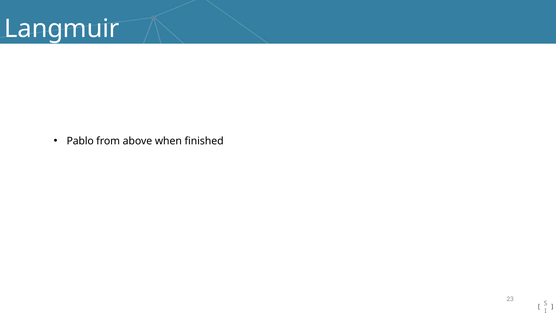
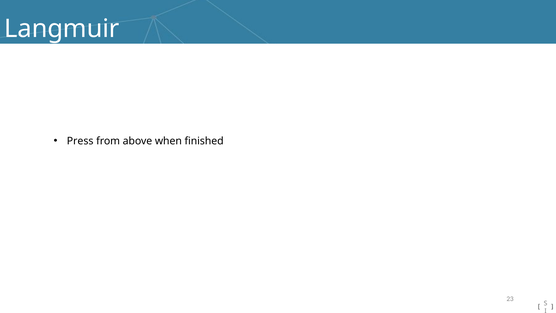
Pablo: Pablo -> Press
